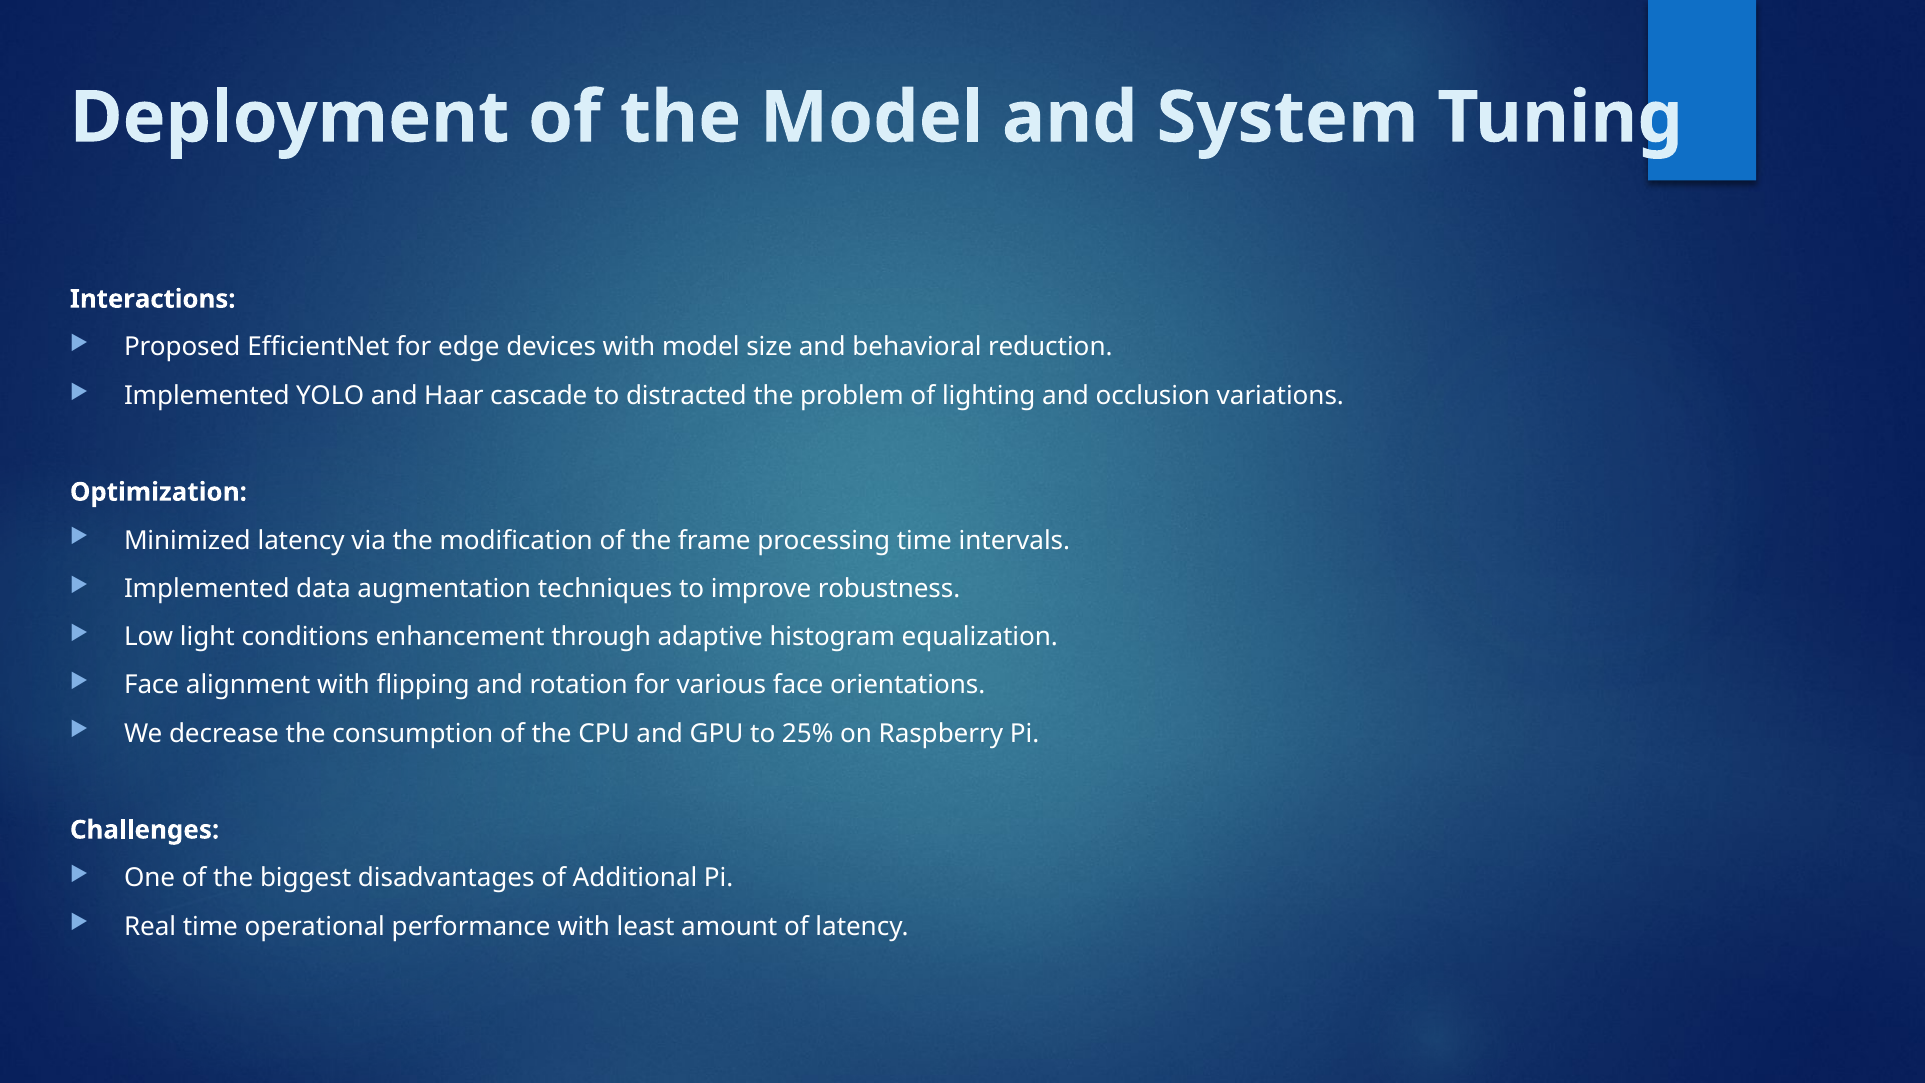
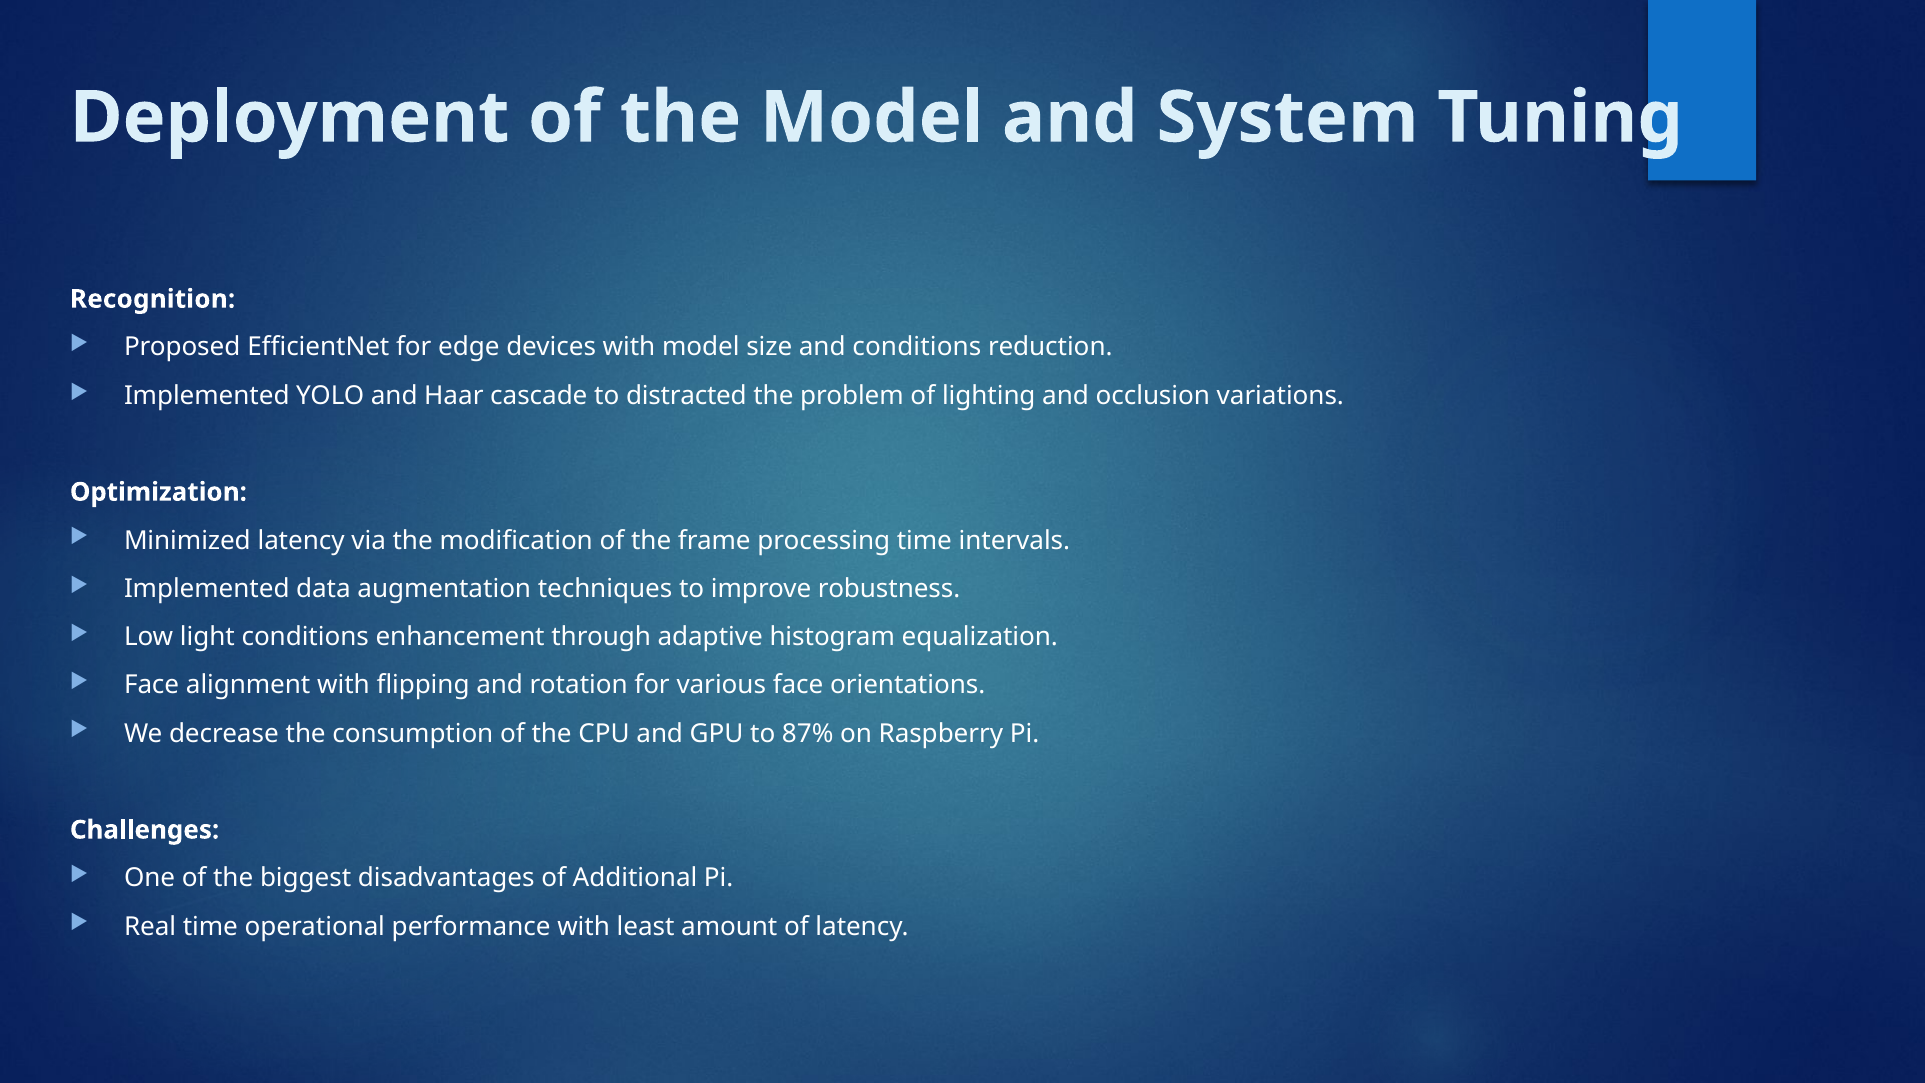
Interactions: Interactions -> Recognition
and behavioral: behavioral -> conditions
25%: 25% -> 87%
